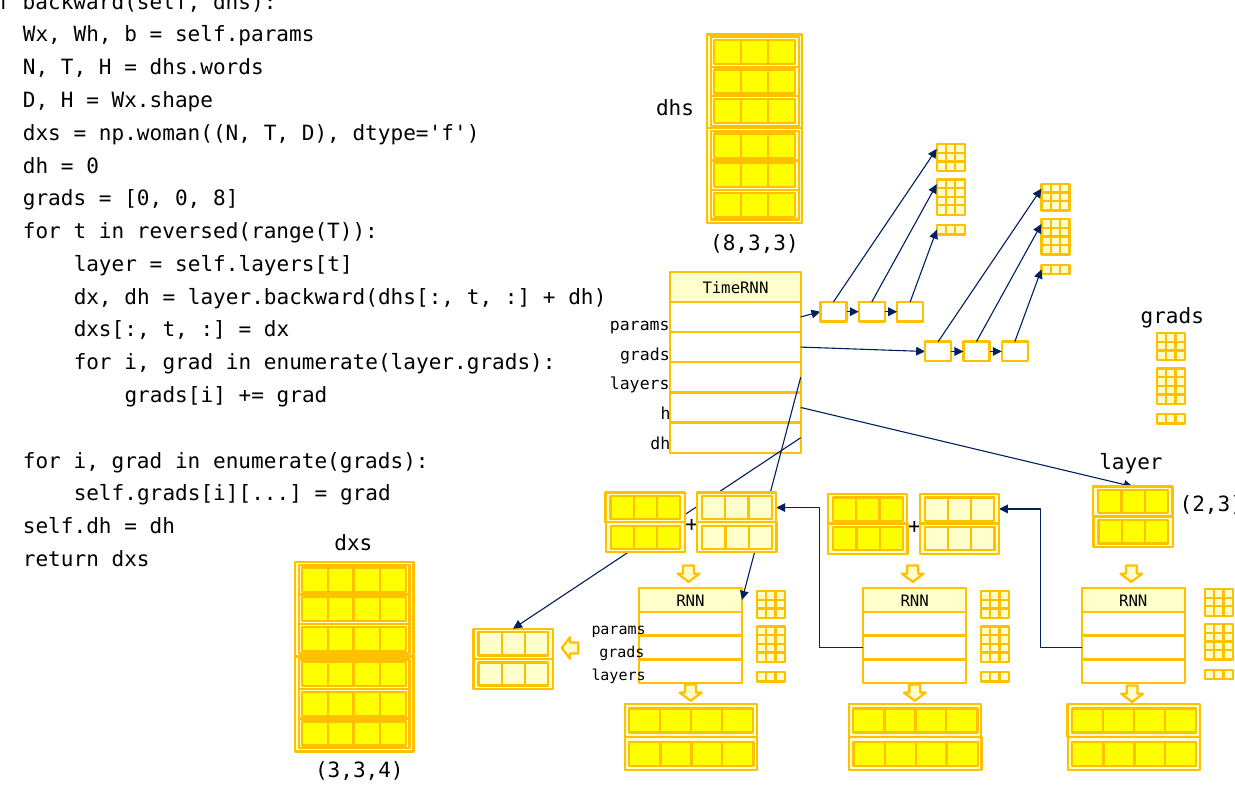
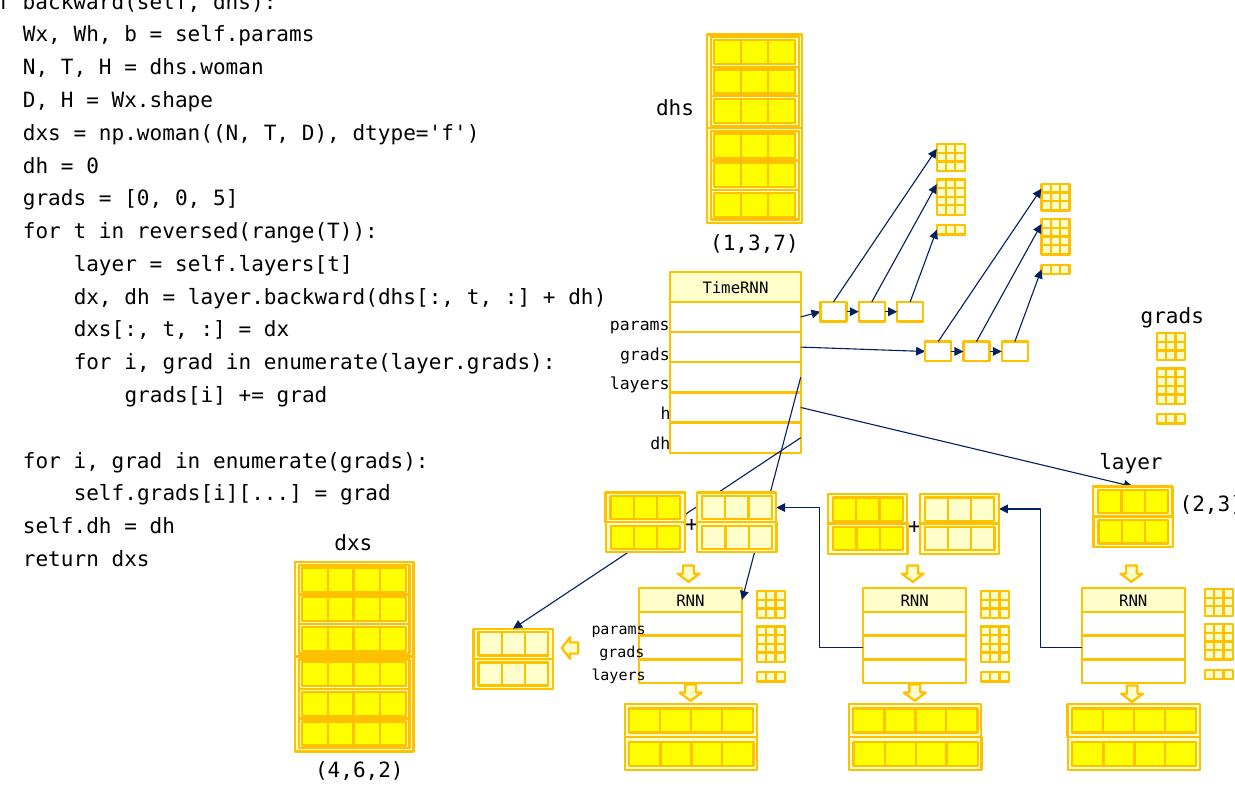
dhs.words: dhs.words -> dhs.woman
8: 8 -> 5
8,3,3: 8,3,3 -> 1,3,7
3,3,4: 3,3,4 -> 4,6,2
